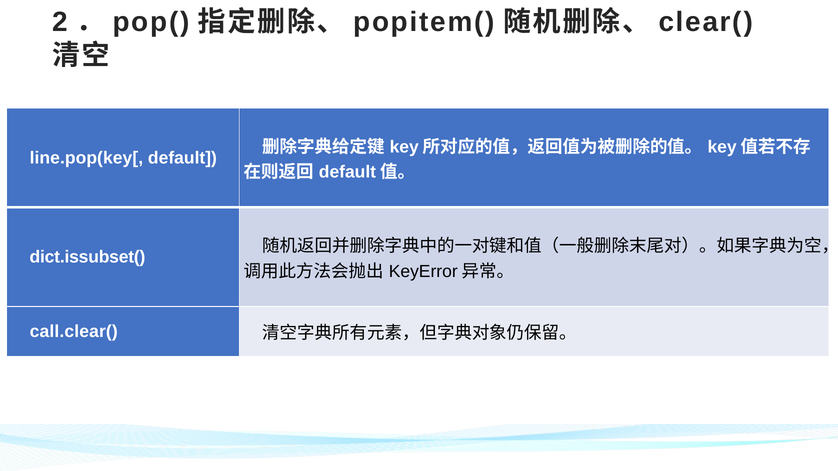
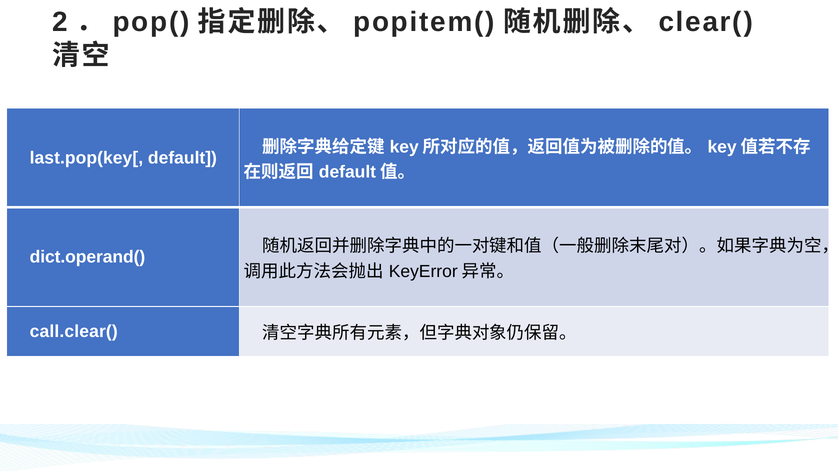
line.pop(key[: line.pop(key[ -> last.pop(key[
dict.issubset(: dict.issubset( -> dict.operand(
